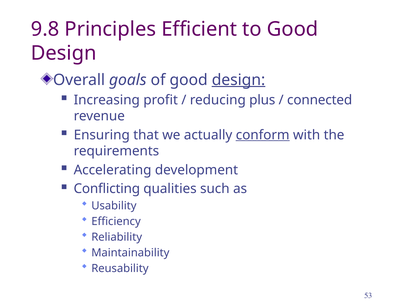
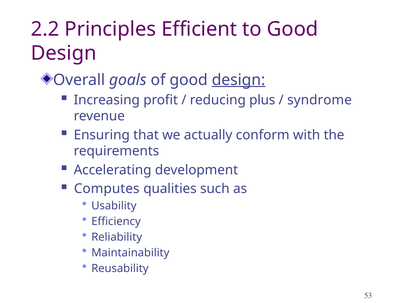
9.8: 9.8 -> 2.2
connected: connected -> syndrome
conform underline: present -> none
Conflicting: Conflicting -> Computes
